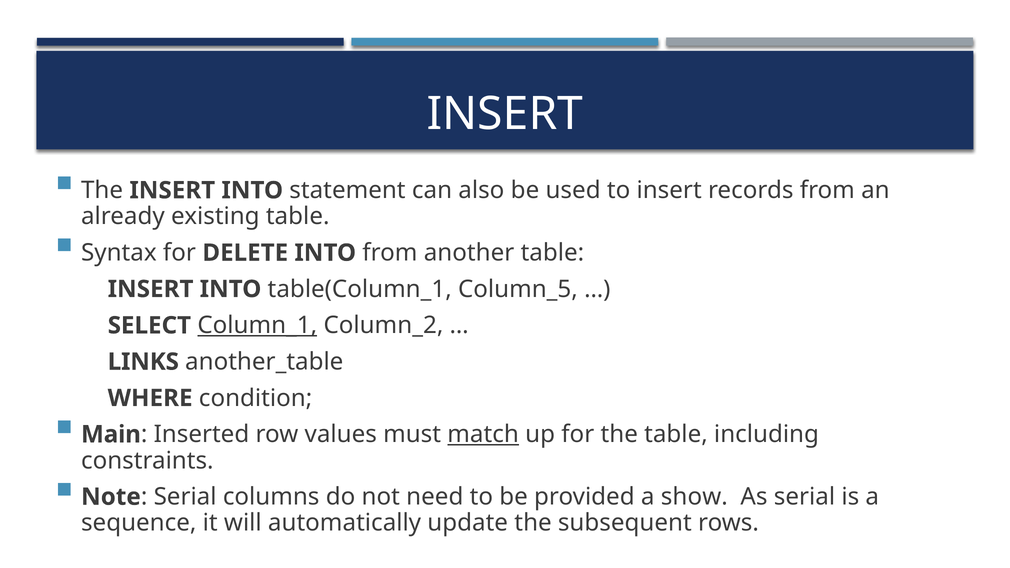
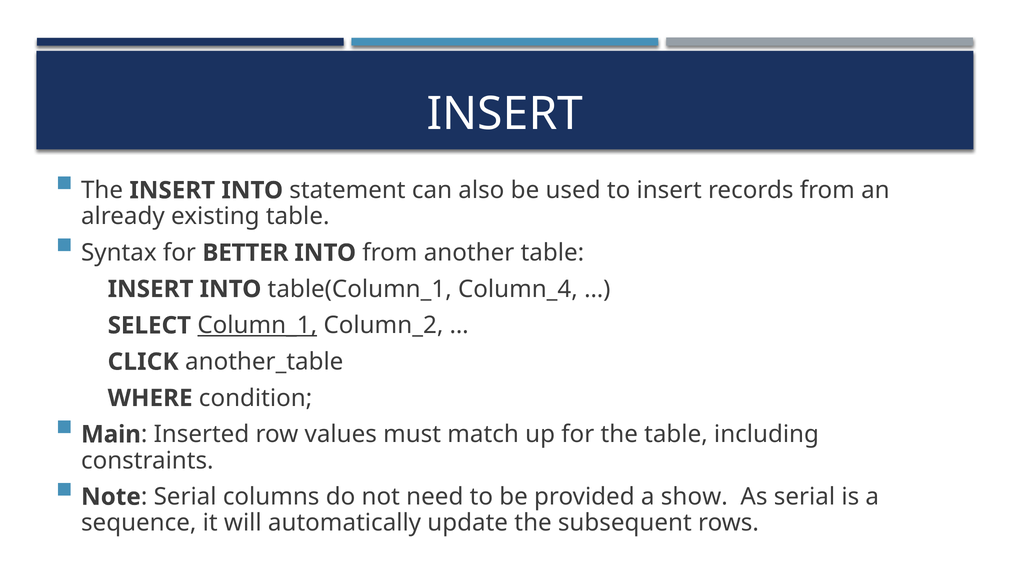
DELETE: DELETE -> BETTER
Column_5: Column_5 -> Column_4
LINKS: LINKS -> CLICK
match underline: present -> none
